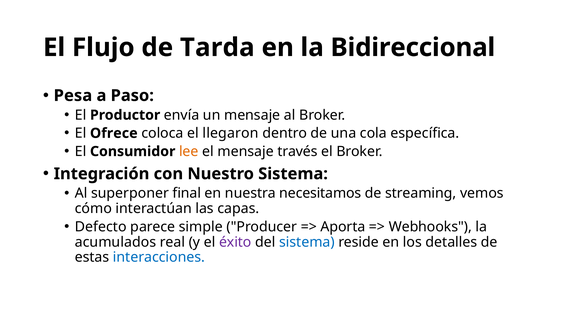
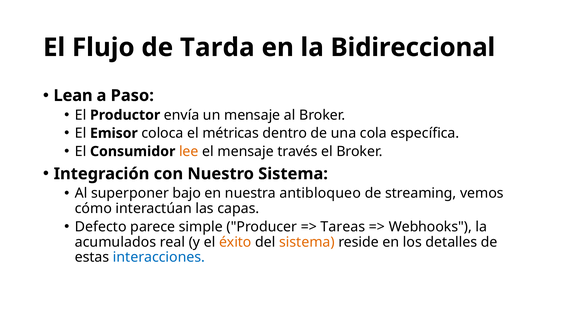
Pesa: Pesa -> Lean
Ofrece: Ofrece -> Emisor
llegaron: llegaron -> métricas
final: final -> bajo
necesitamos: necesitamos -> antibloqueo
Aporta: Aporta -> Tareas
éxito colour: purple -> orange
sistema at (307, 242) colour: blue -> orange
